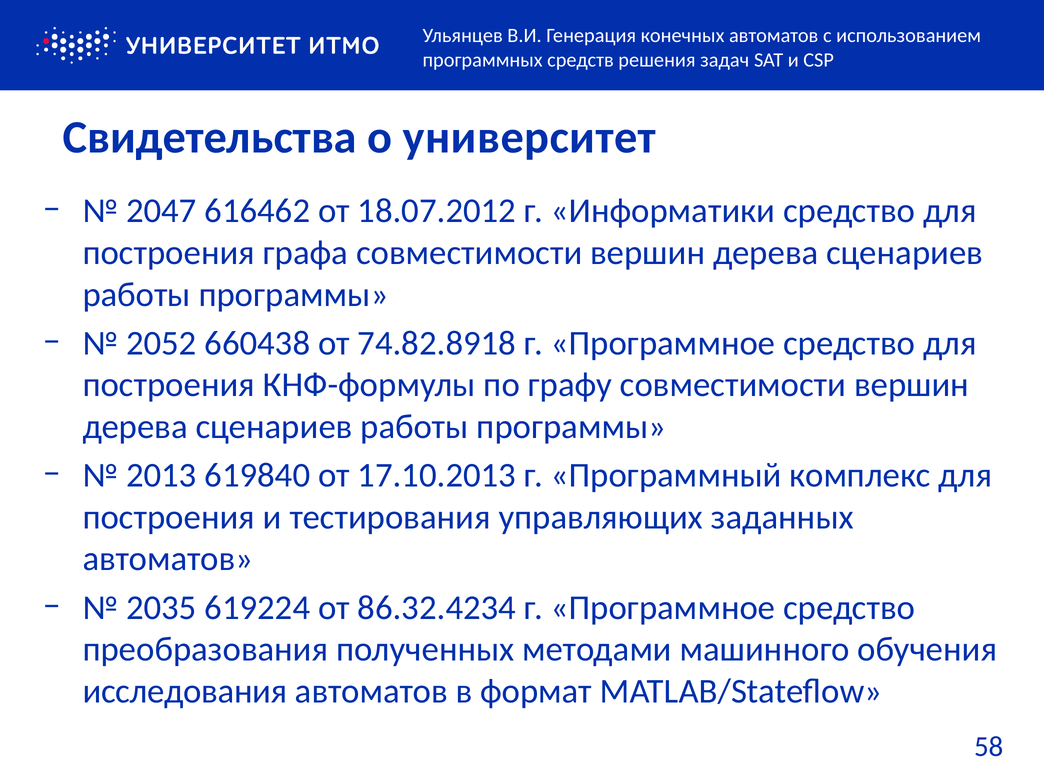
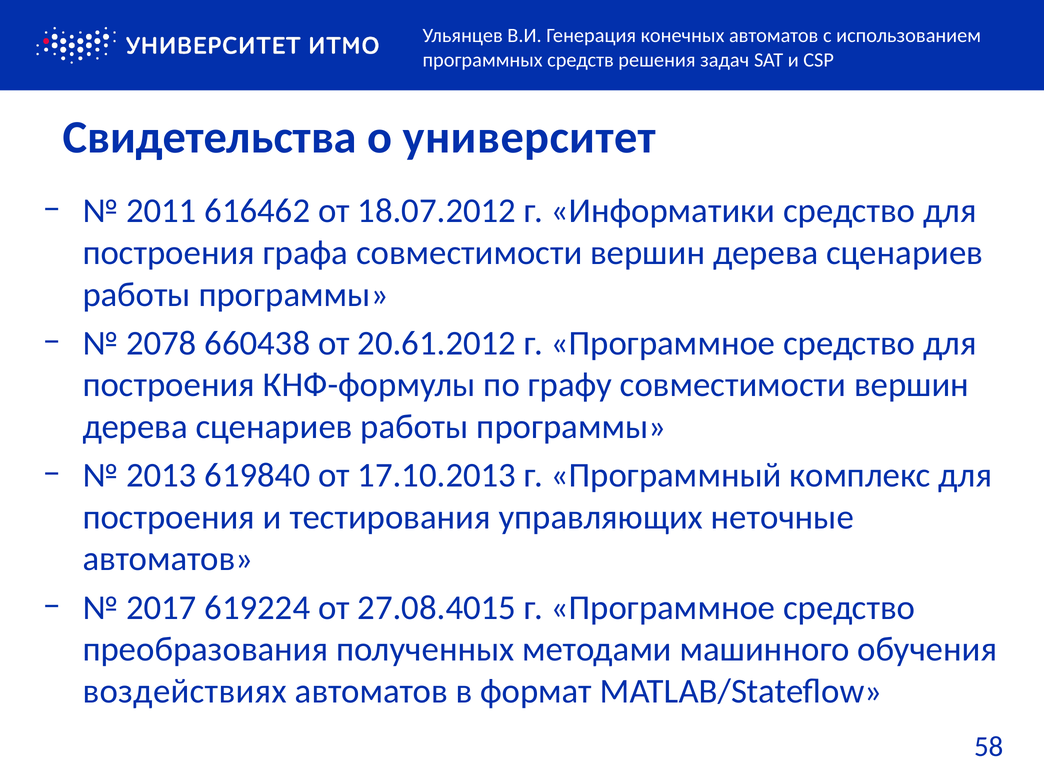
2047: 2047 -> 2011
2052: 2052 -> 2078
74.82.8918: 74.82.8918 -> 20.61.2012
заданных: заданных -> неточные
2035: 2035 -> 2017
86.32.4234: 86.32.4234 -> 27.08.4015
исследования: исследования -> воздействиях
